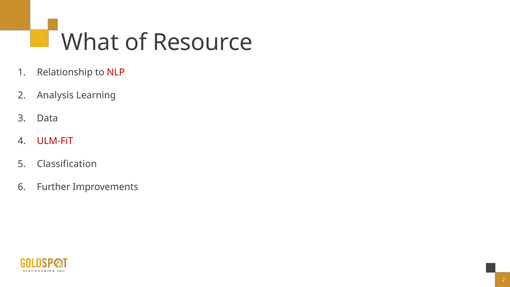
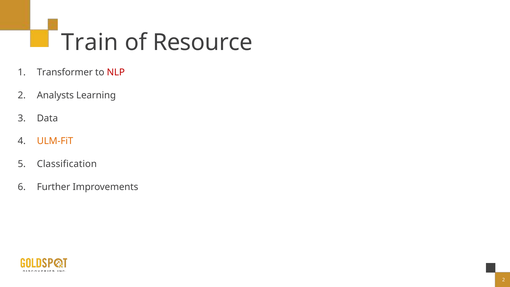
What: What -> Train
Relationship: Relationship -> Transformer
Analysis: Analysis -> Analysts
ULM-FiT colour: red -> orange
